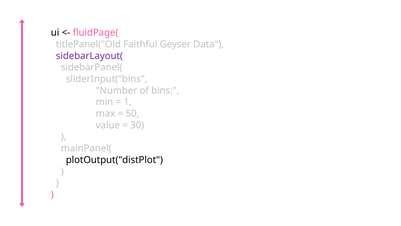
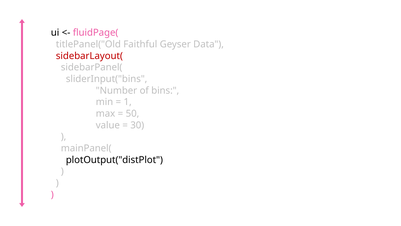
sidebarLayout( colour: purple -> red
